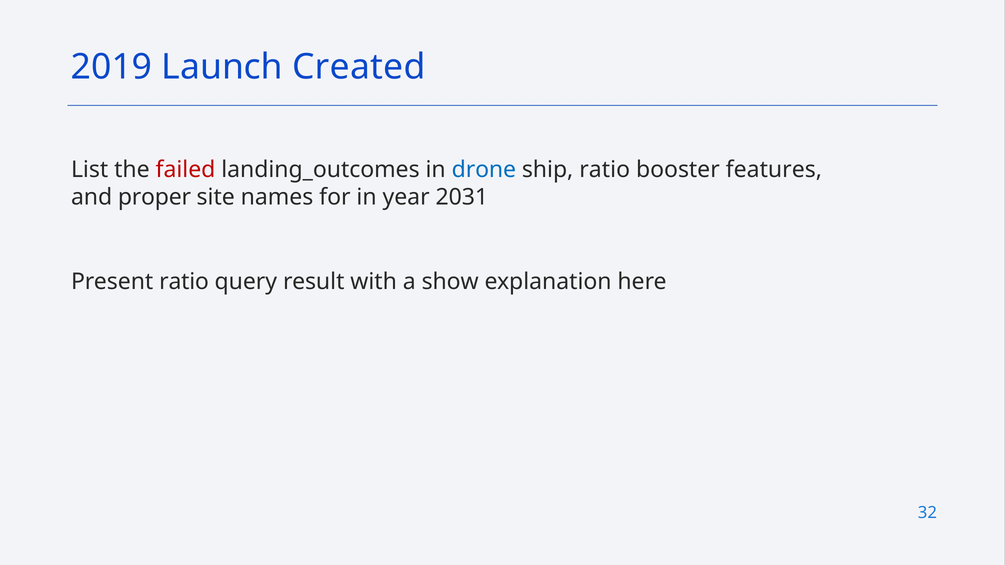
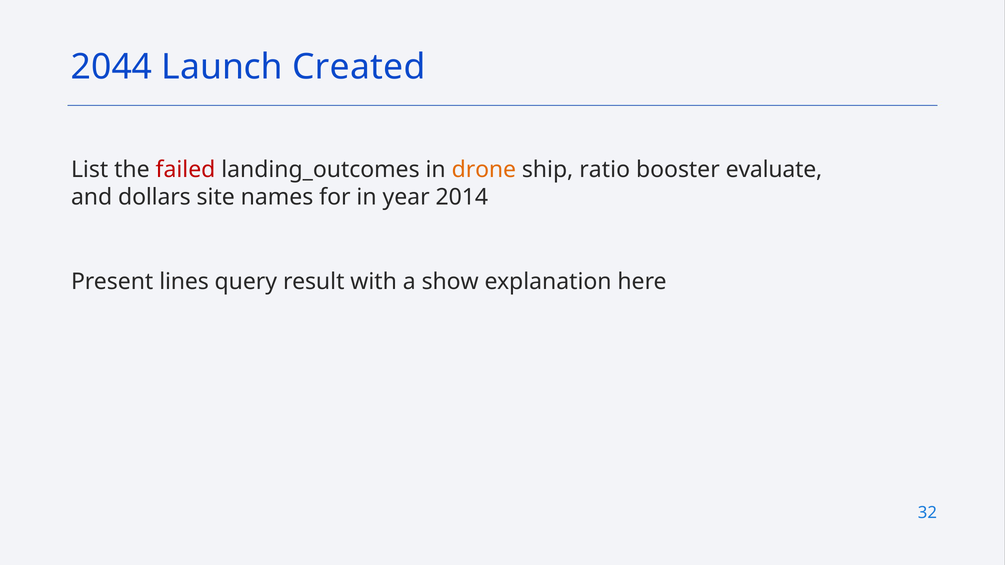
2019: 2019 -> 2044
drone colour: blue -> orange
features: features -> evaluate
proper: proper -> dollars
2031: 2031 -> 2014
Present ratio: ratio -> lines
